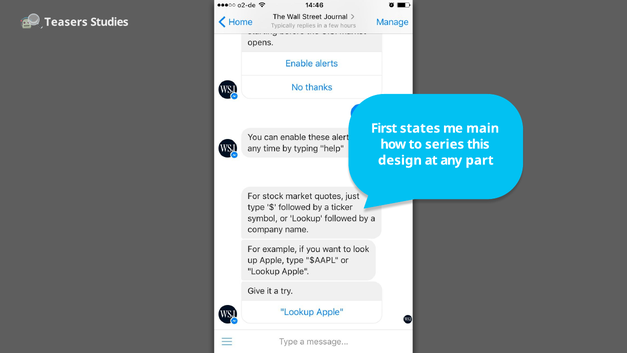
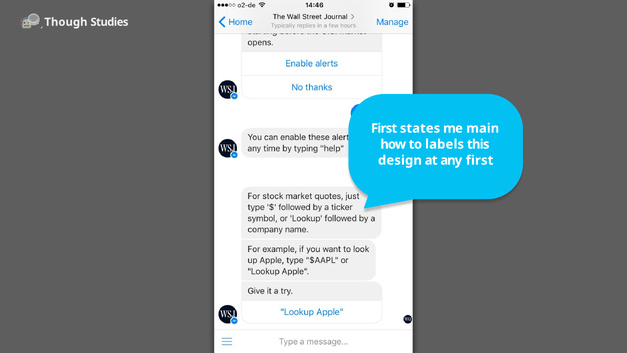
Teasers: Teasers -> Though
series: series -> labels
any part: part -> first
